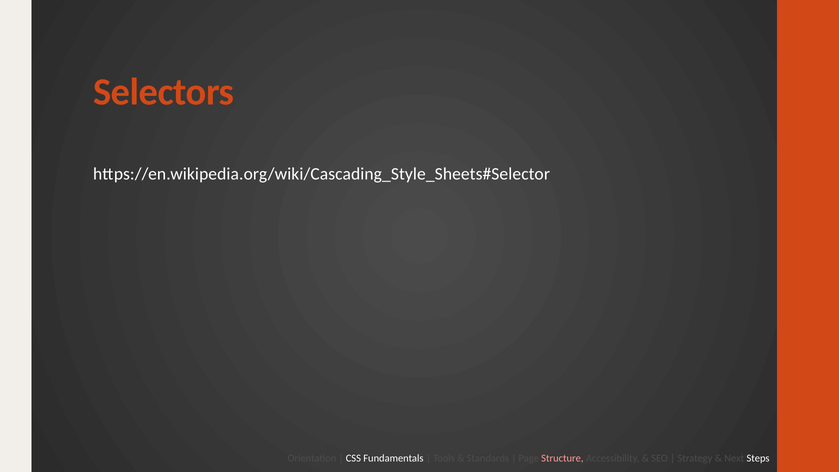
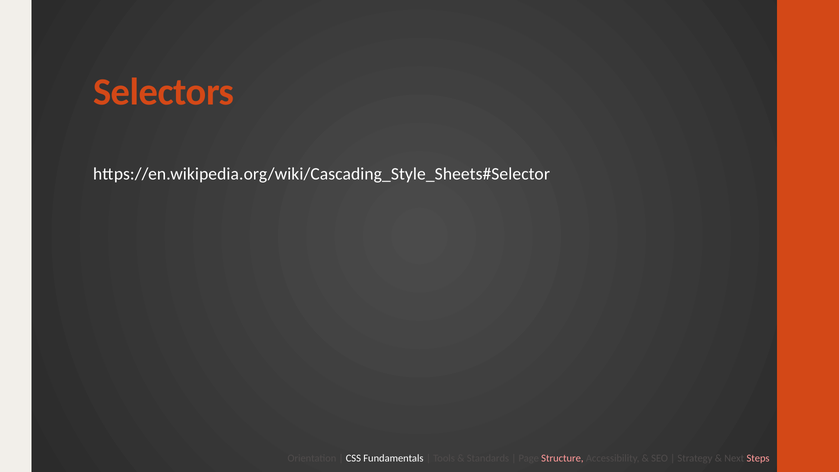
Steps colour: white -> pink
